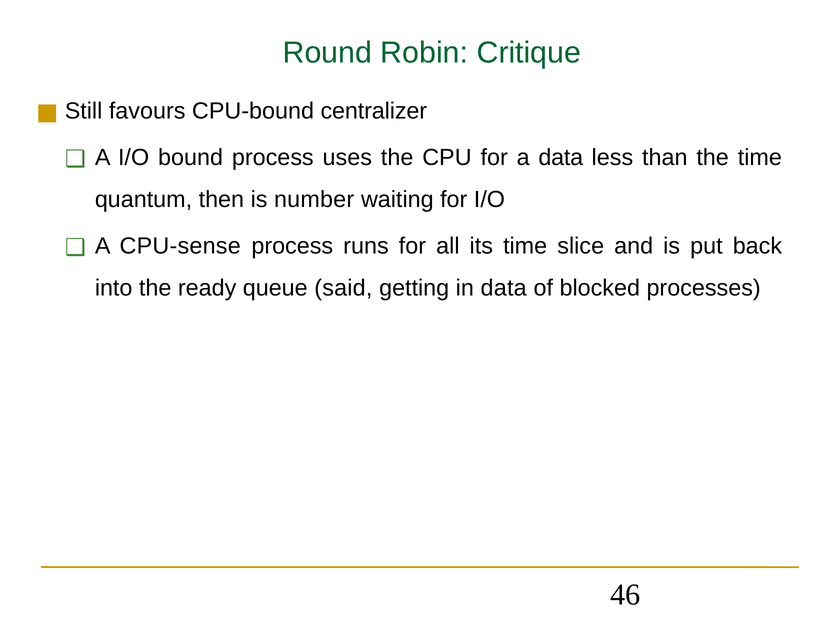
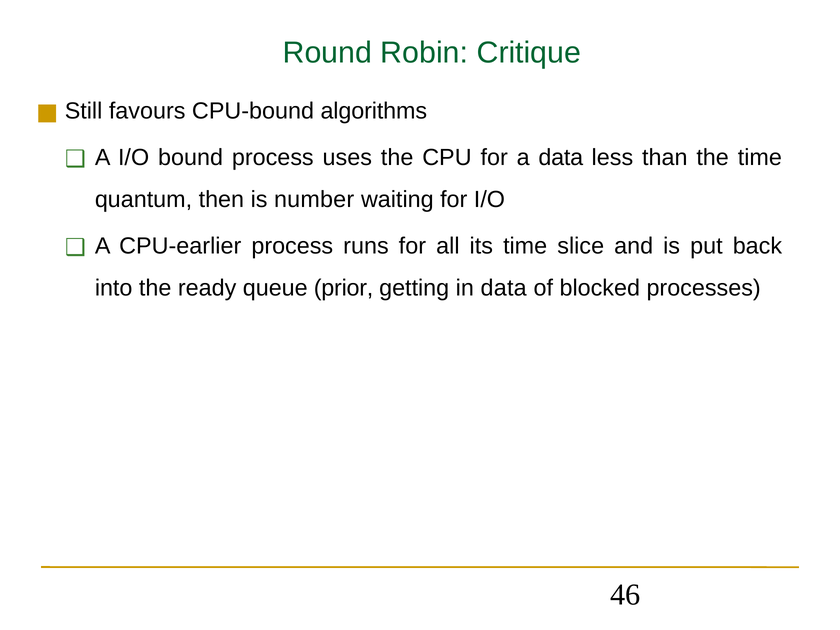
centralizer: centralizer -> algorithms
CPU-sense: CPU-sense -> CPU-earlier
said: said -> prior
